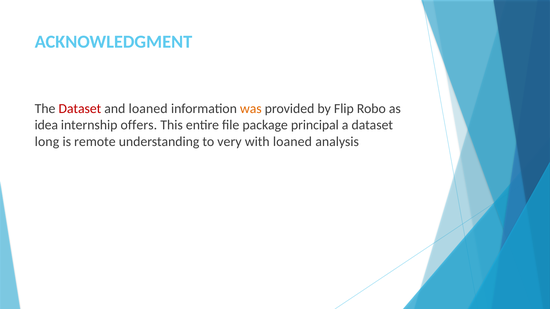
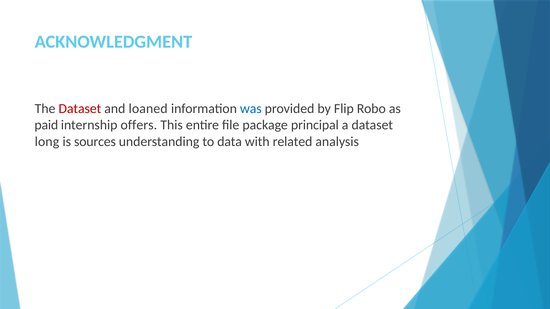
was colour: orange -> blue
idea: idea -> paid
remote: remote -> sources
very: very -> data
with loaned: loaned -> related
